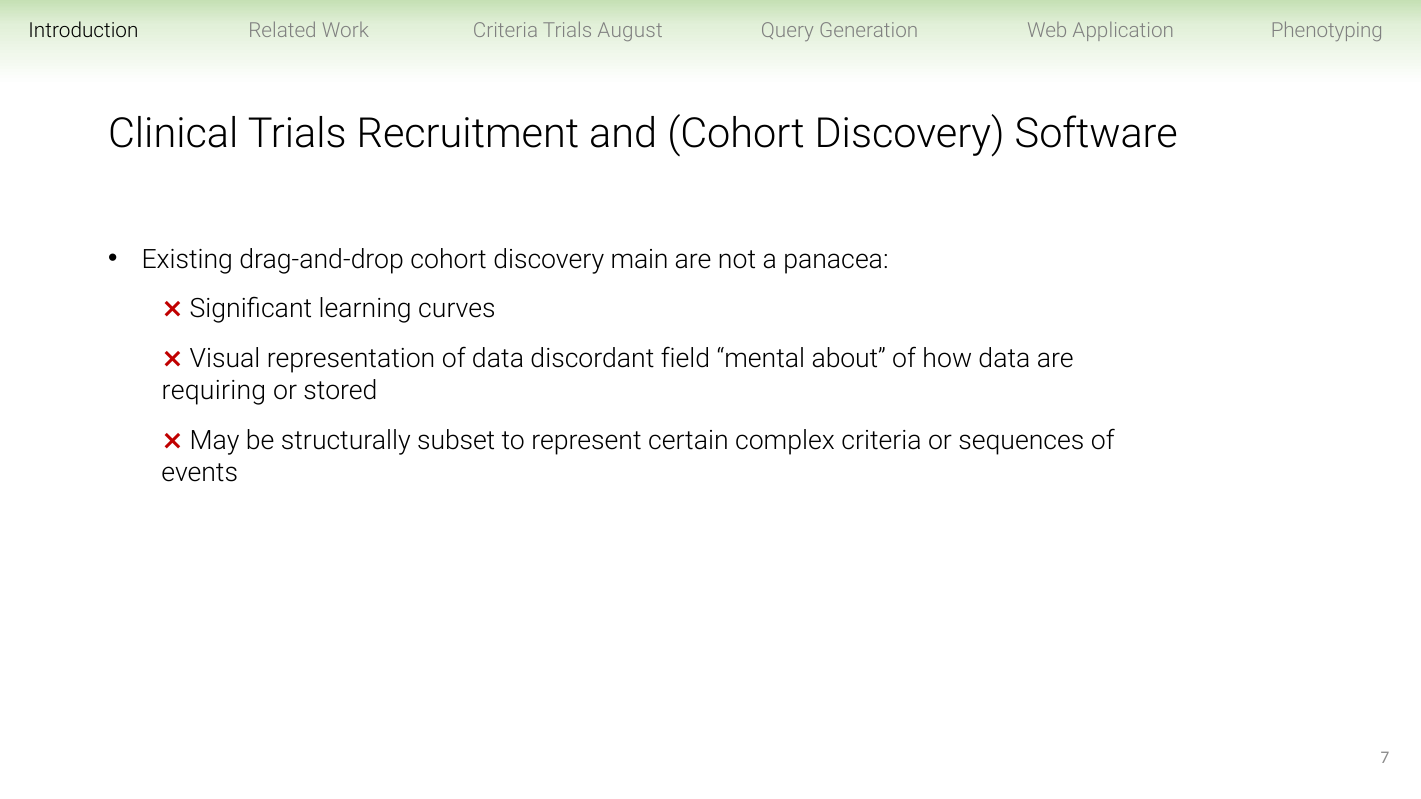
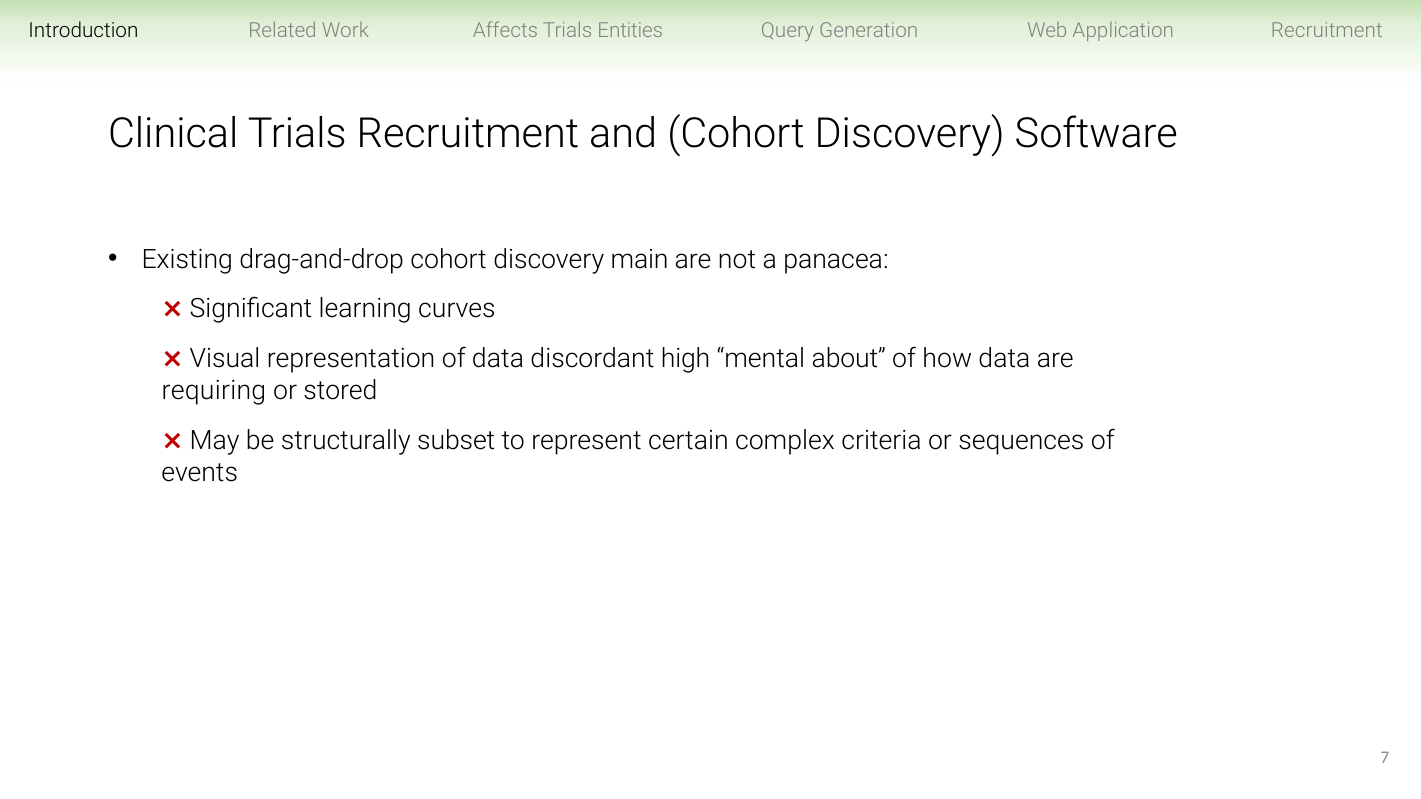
Work Criteria: Criteria -> Affects
August: August -> Entities
Application Phenotyping: Phenotyping -> Recruitment
field: field -> high
